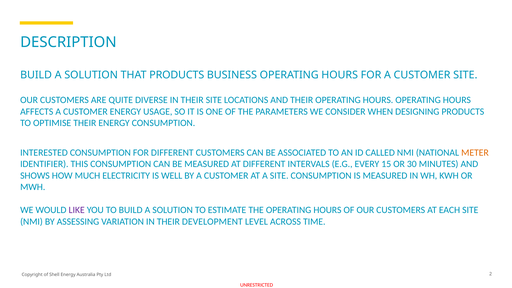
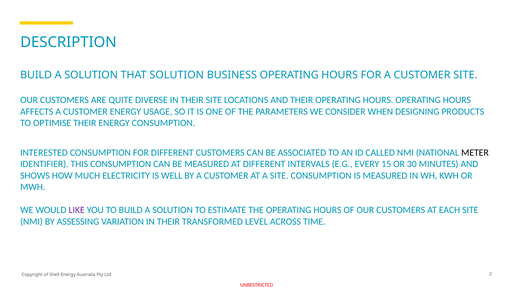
THAT PRODUCTS: PRODUCTS -> SOLUTION
METER colour: orange -> black
DEVELOPMENT: DEVELOPMENT -> TRANSFORMED
